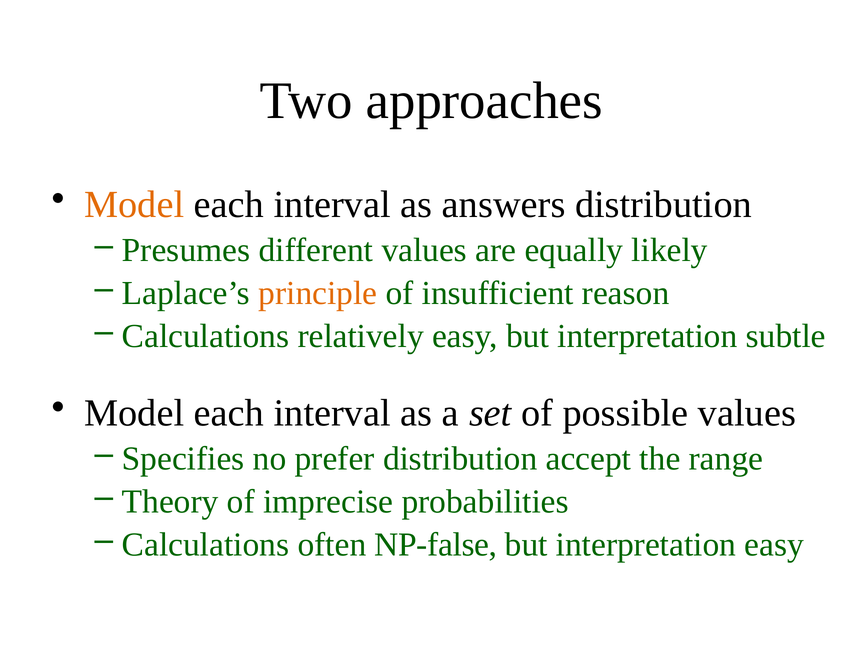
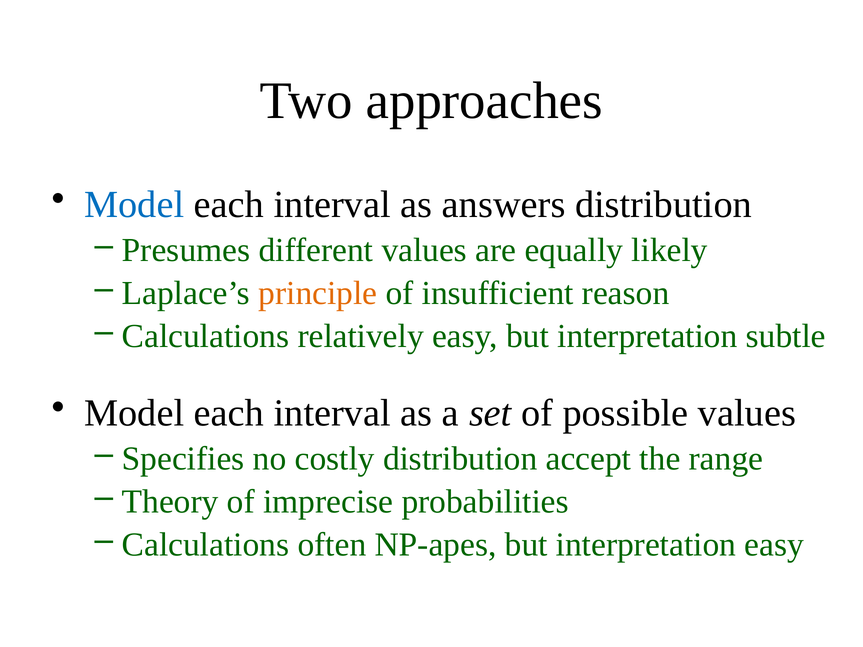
Model at (134, 205) colour: orange -> blue
prefer: prefer -> costly
NP-false: NP-false -> NP-apes
